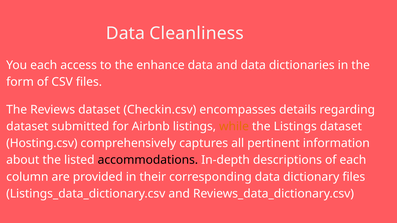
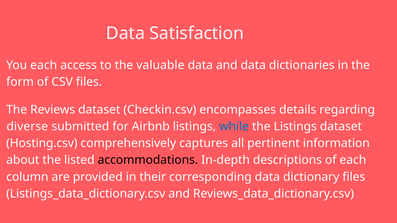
Cleanliness: Cleanliness -> Satisfaction
enhance: enhance -> valuable
dataset at (27, 127): dataset -> diverse
while colour: orange -> blue
